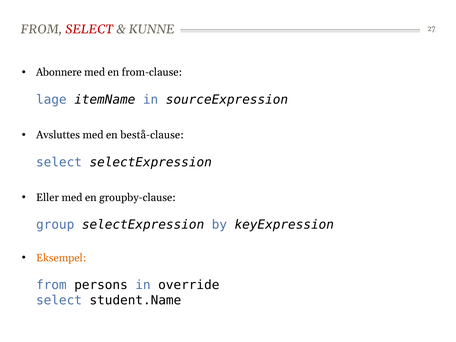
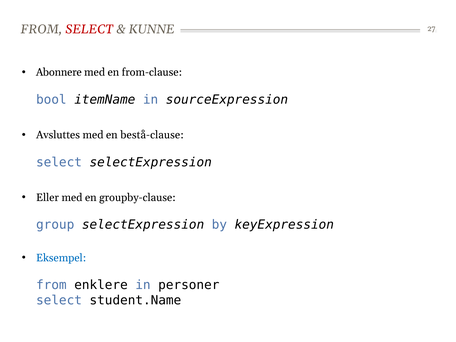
lage: lage -> bool
Eksempel colour: orange -> blue
persons: persons -> enklere
override: override -> personer
